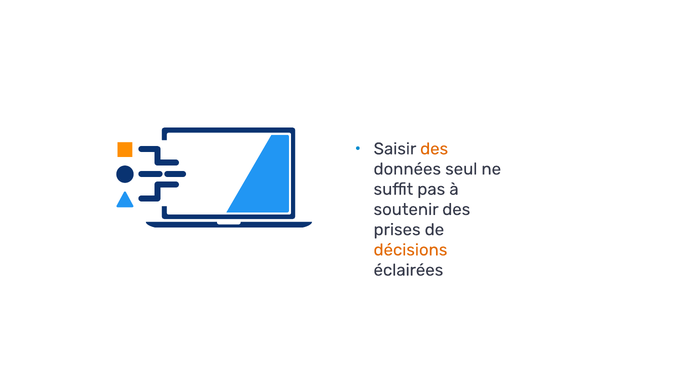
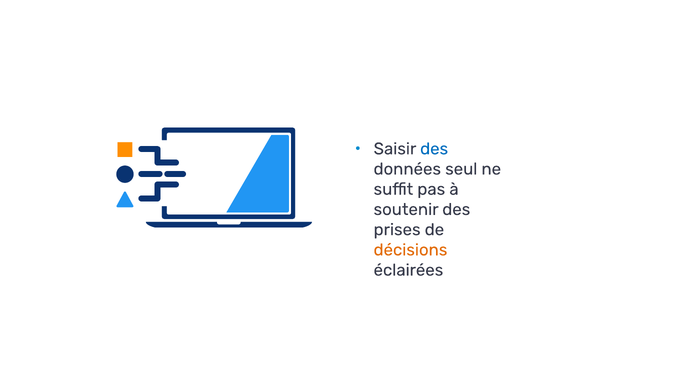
des at (434, 149) colour: orange -> blue
